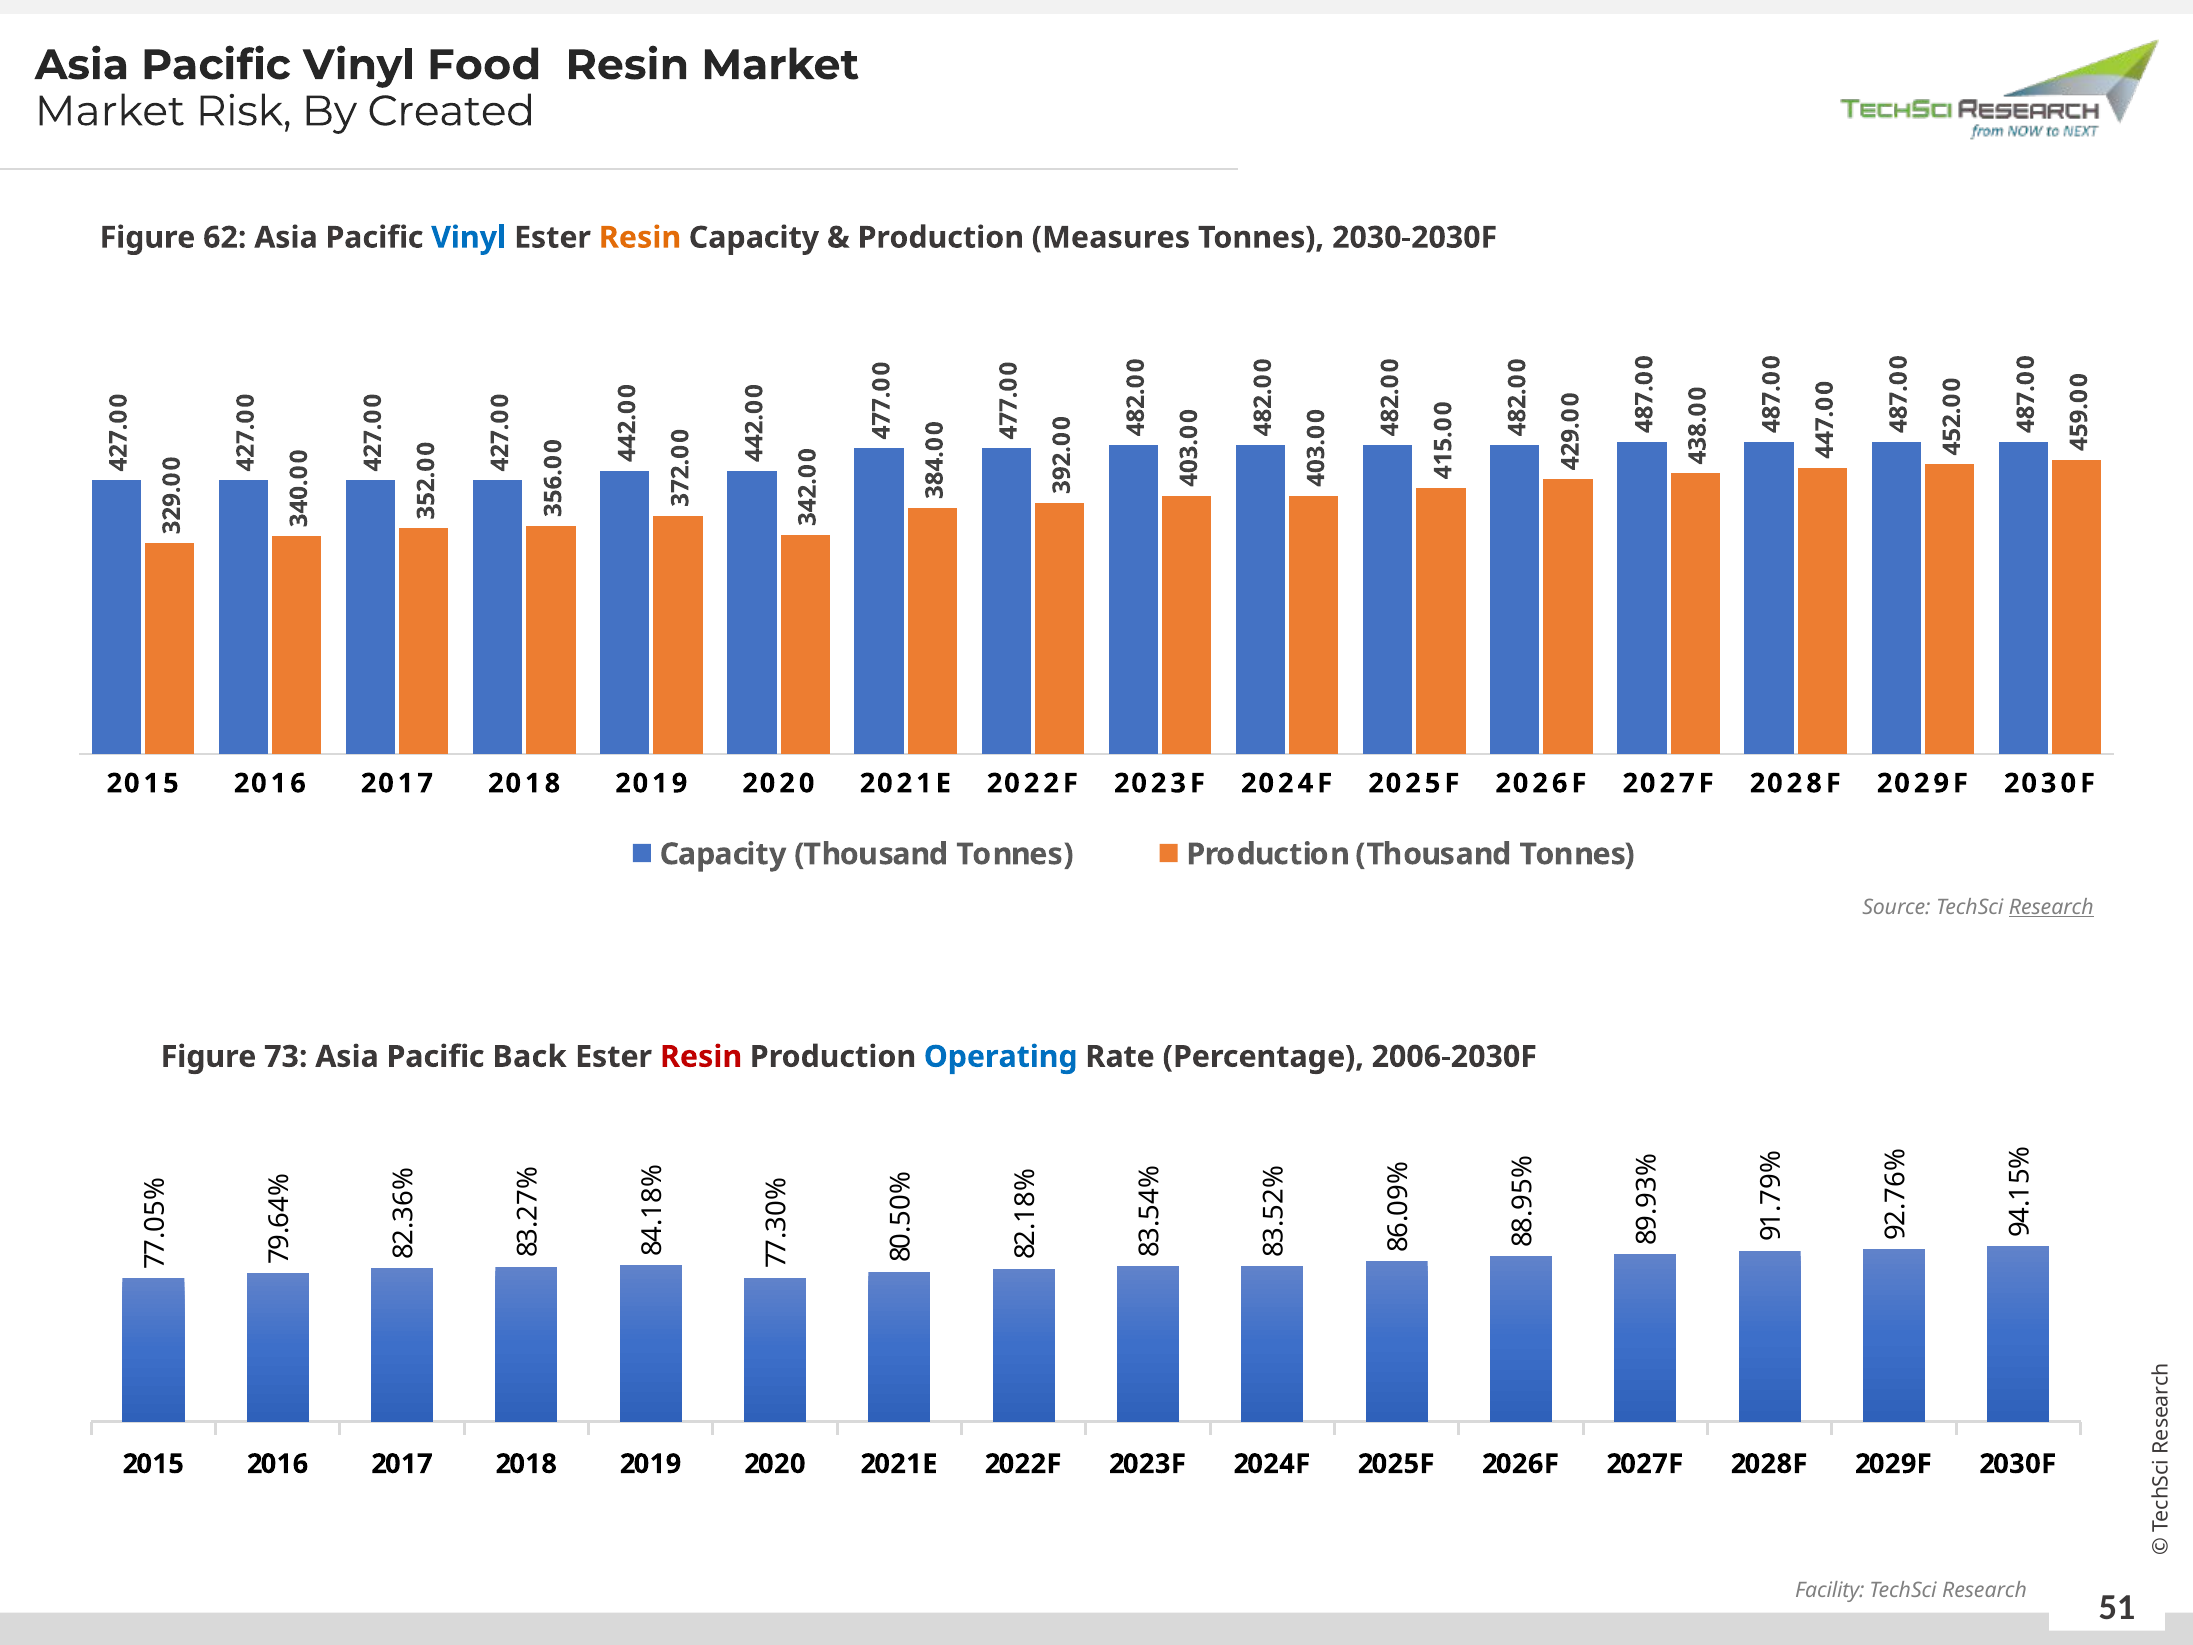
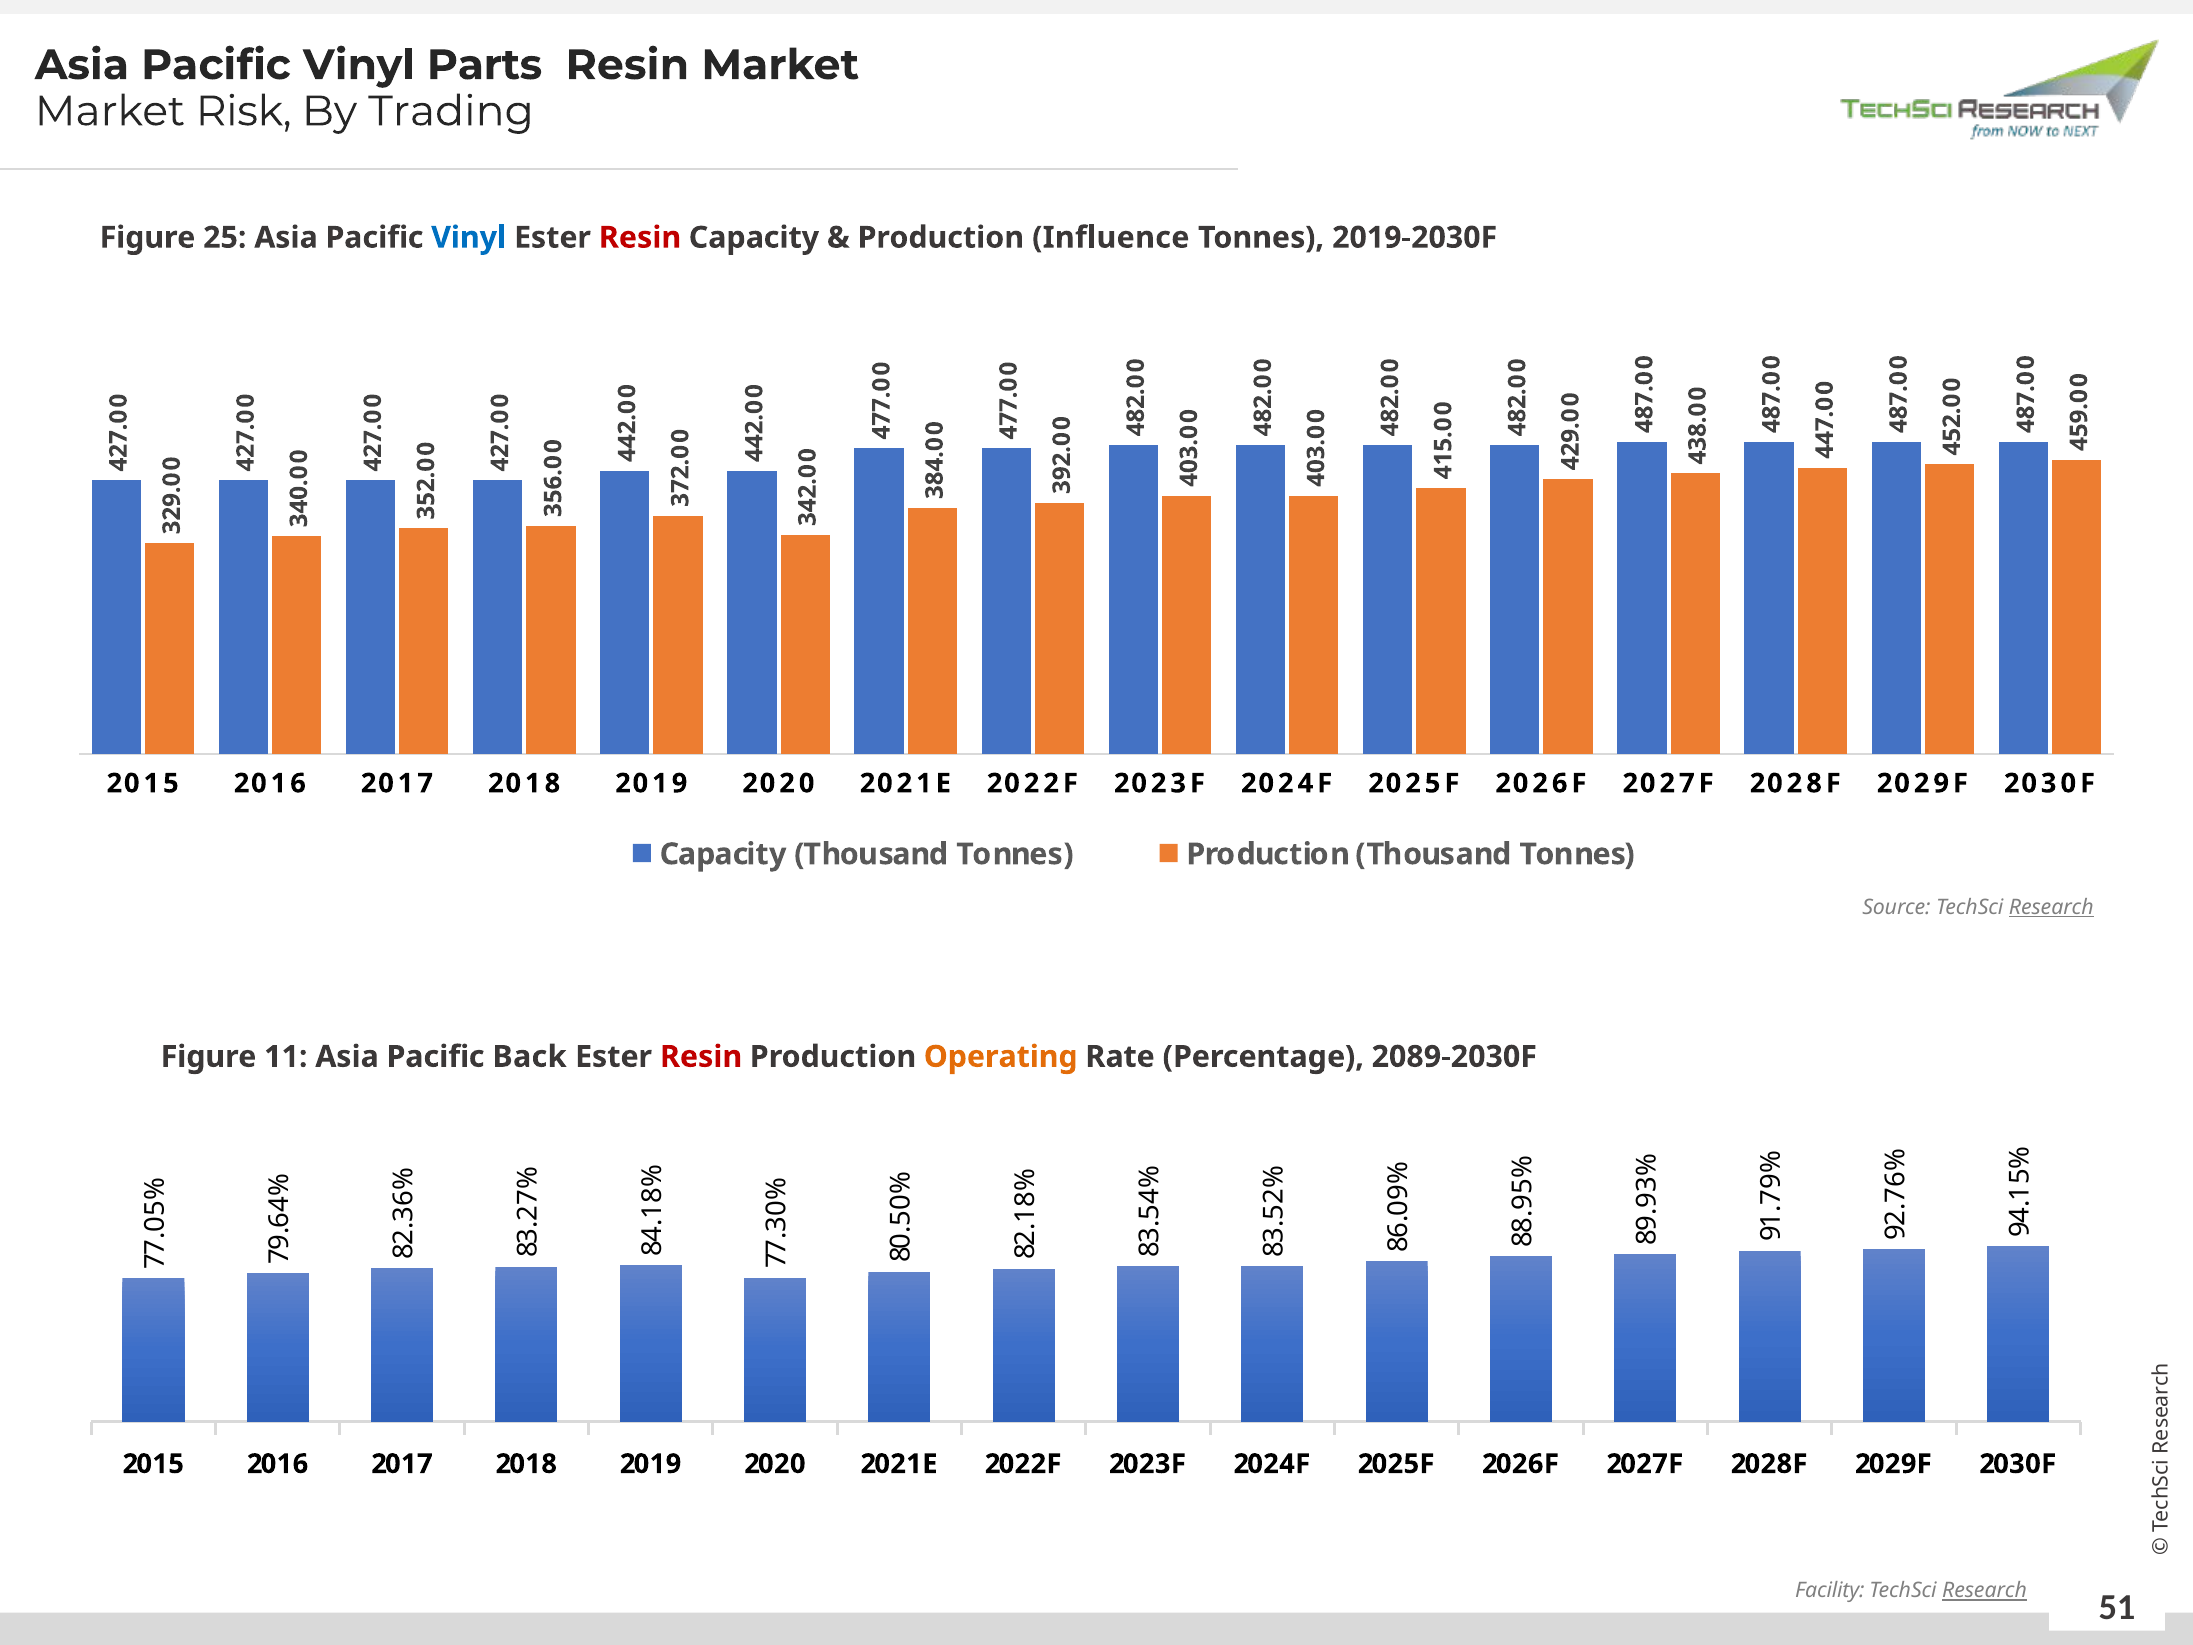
Food: Food -> Parts
Created: Created -> Trading
62: 62 -> 25
Resin at (640, 238) colour: orange -> red
Measures: Measures -> Influence
2030-2030F: 2030-2030F -> 2019-2030F
73: 73 -> 11
Operating colour: blue -> orange
2006-2030F: 2006-2030F -> 2089-2030F
Research at (1985, 1590) underline: none -> present
